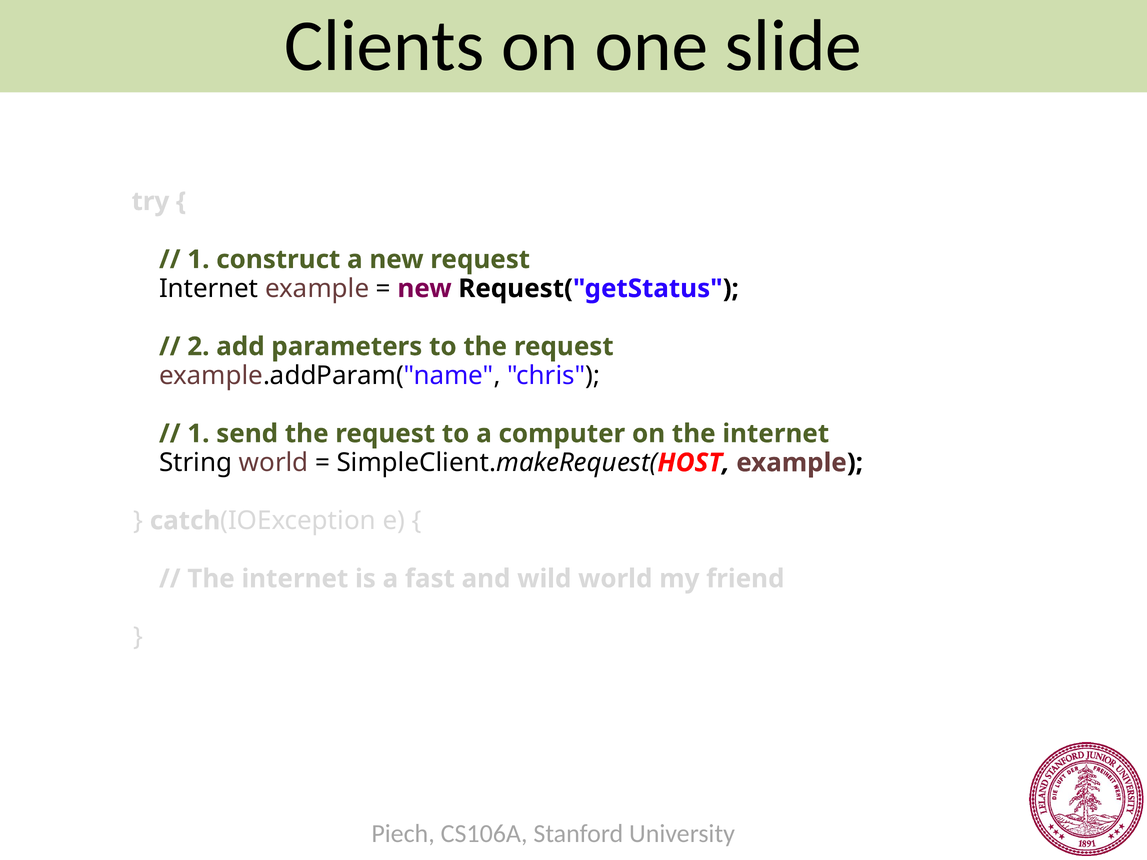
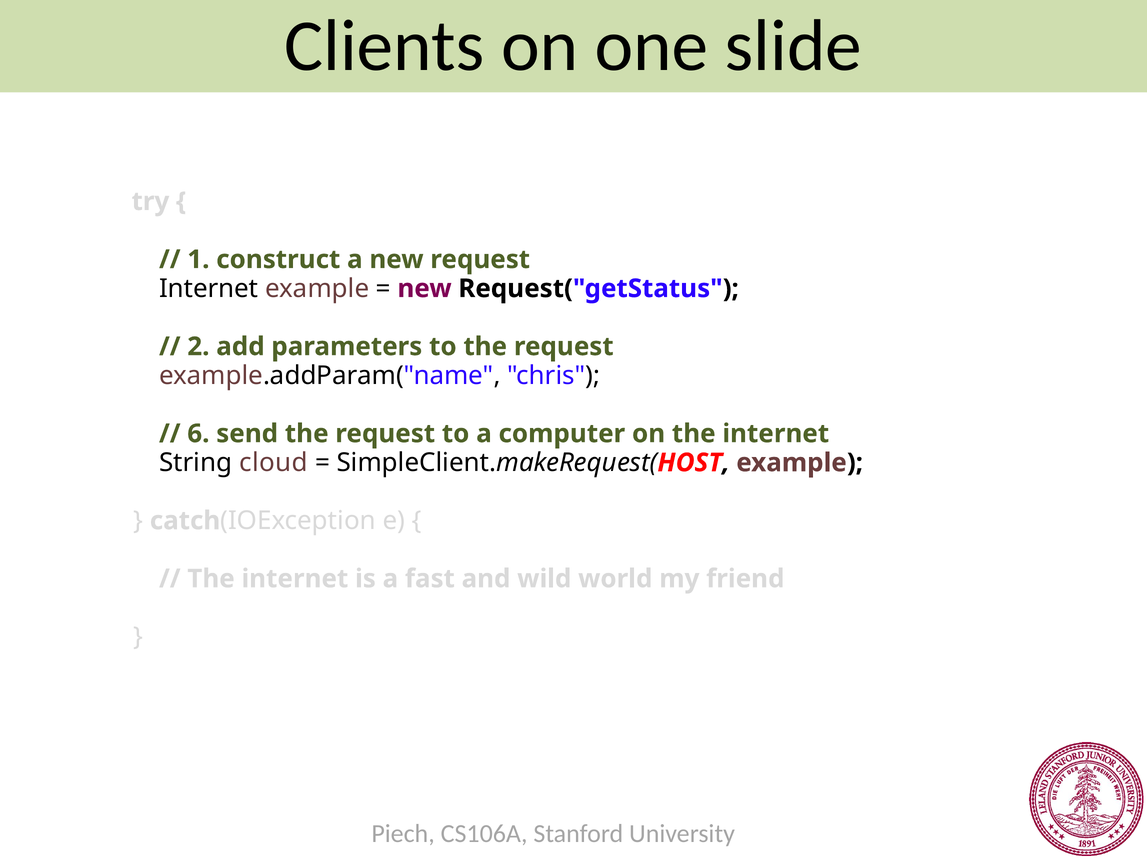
1 at (198, 434): 1 -> 6
String world: world -> cloud
